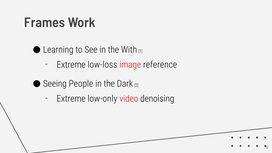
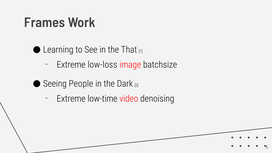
With: With -> That
reference: reference -> batchsize
low-only: low-only -> low-time
